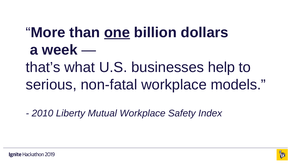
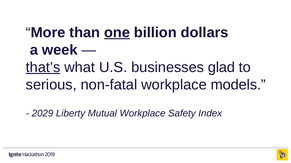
that’s underline: none -> present
help: help -> glad
2010: 2010 -> 2029
